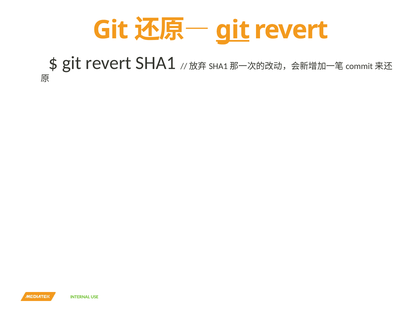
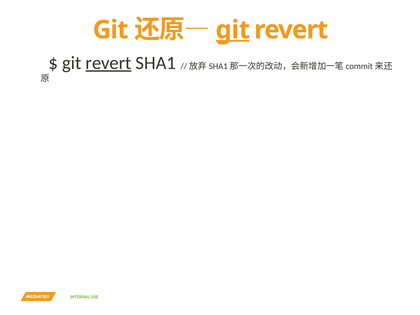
revert at (109, 63) underline: none -> present
